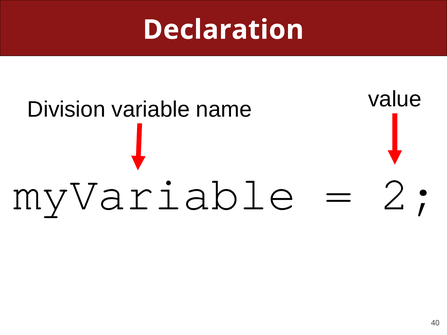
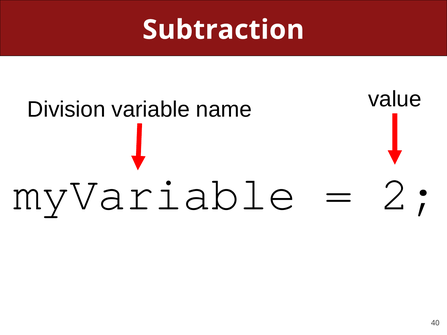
Declaration: Declaration -> Subtraction
